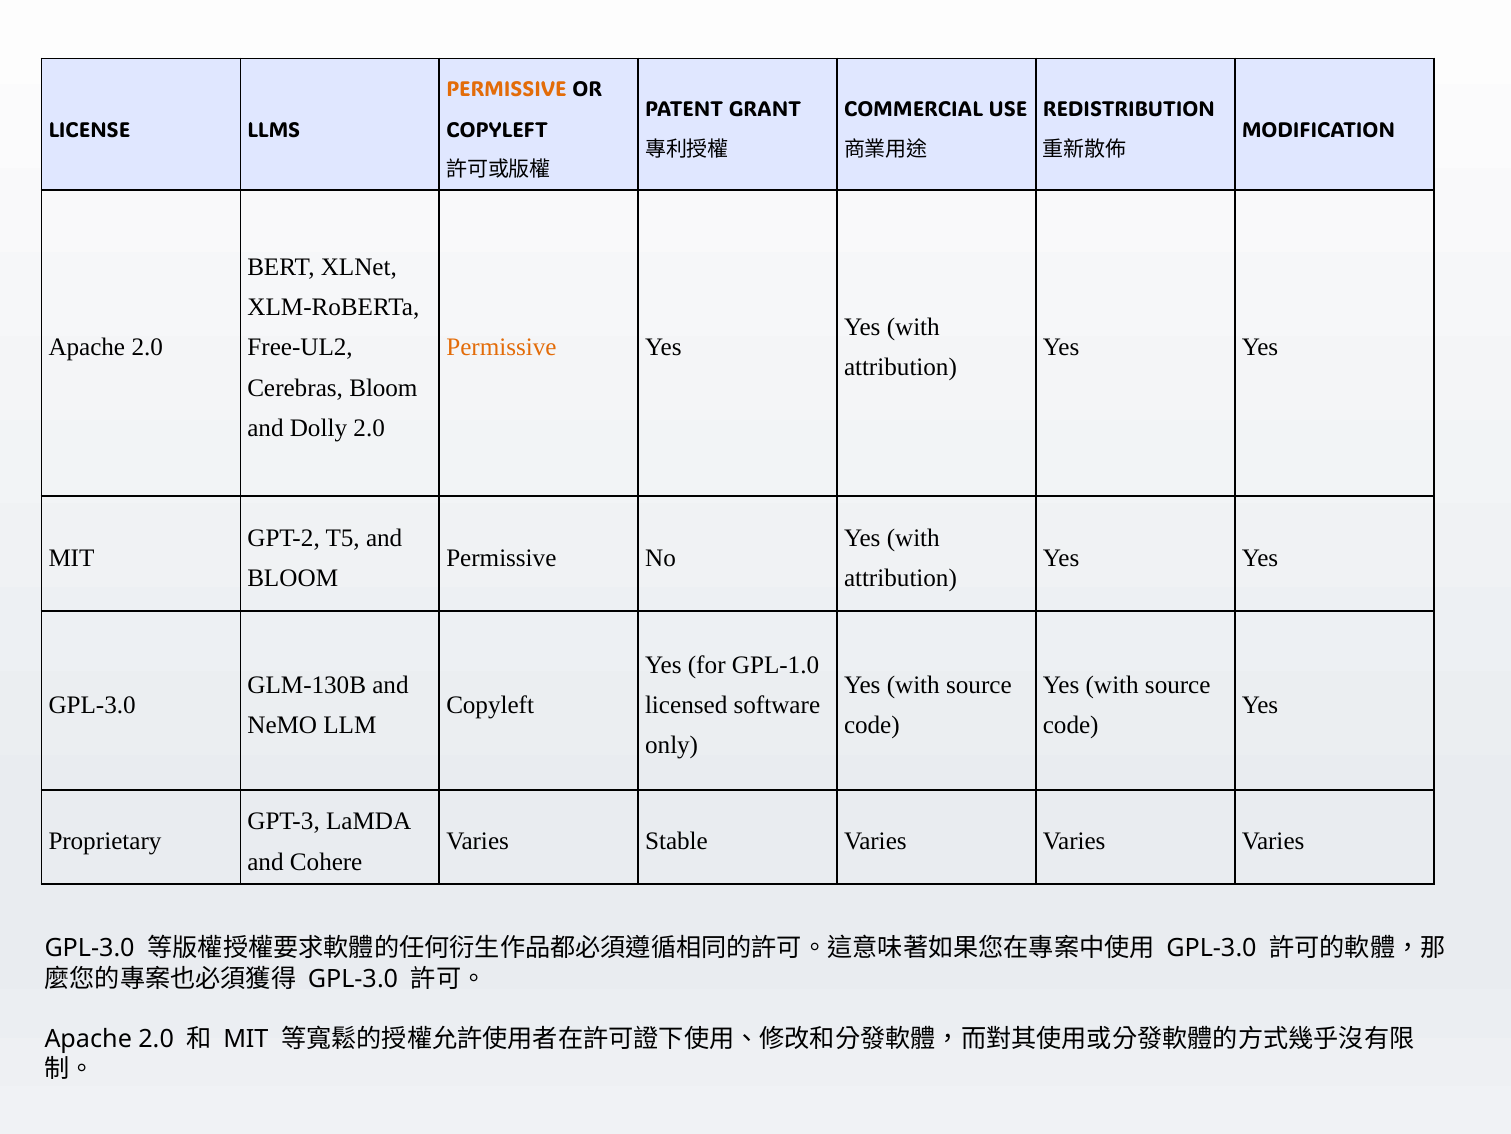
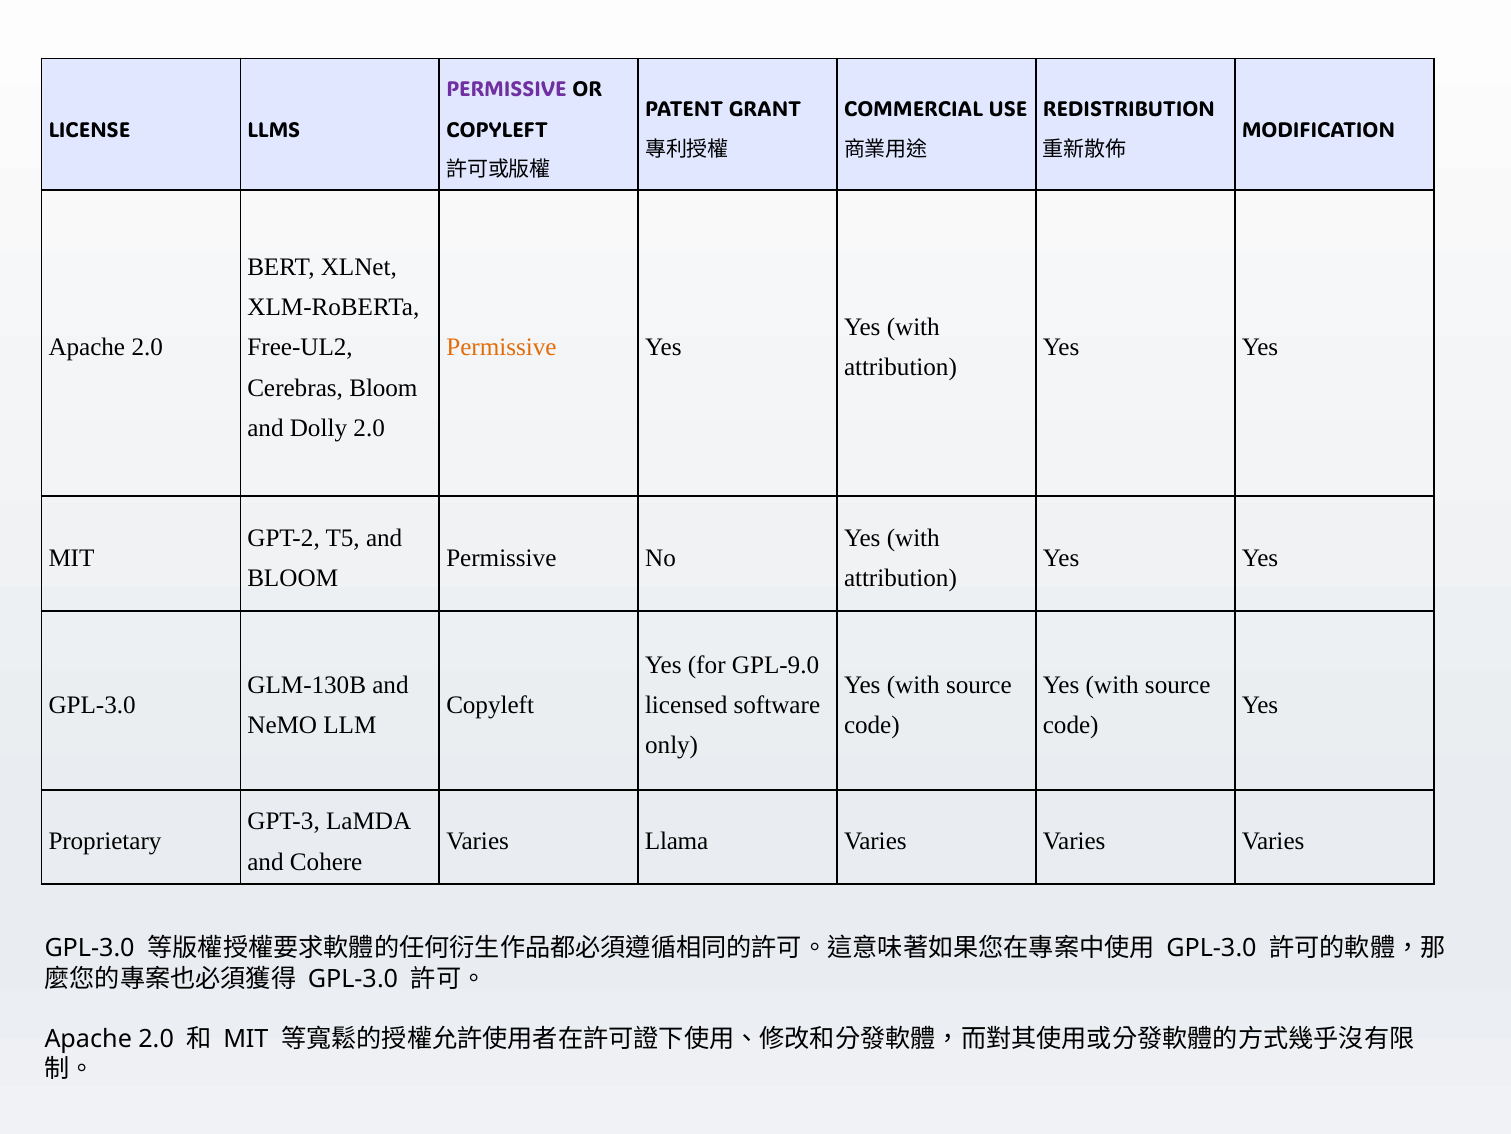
PERMISSIVE at (506, 90) colour: orange -> purple
GPL-1.0: GPL-1.0 -> GPL-9.0
Stable: Stable -> Llama
